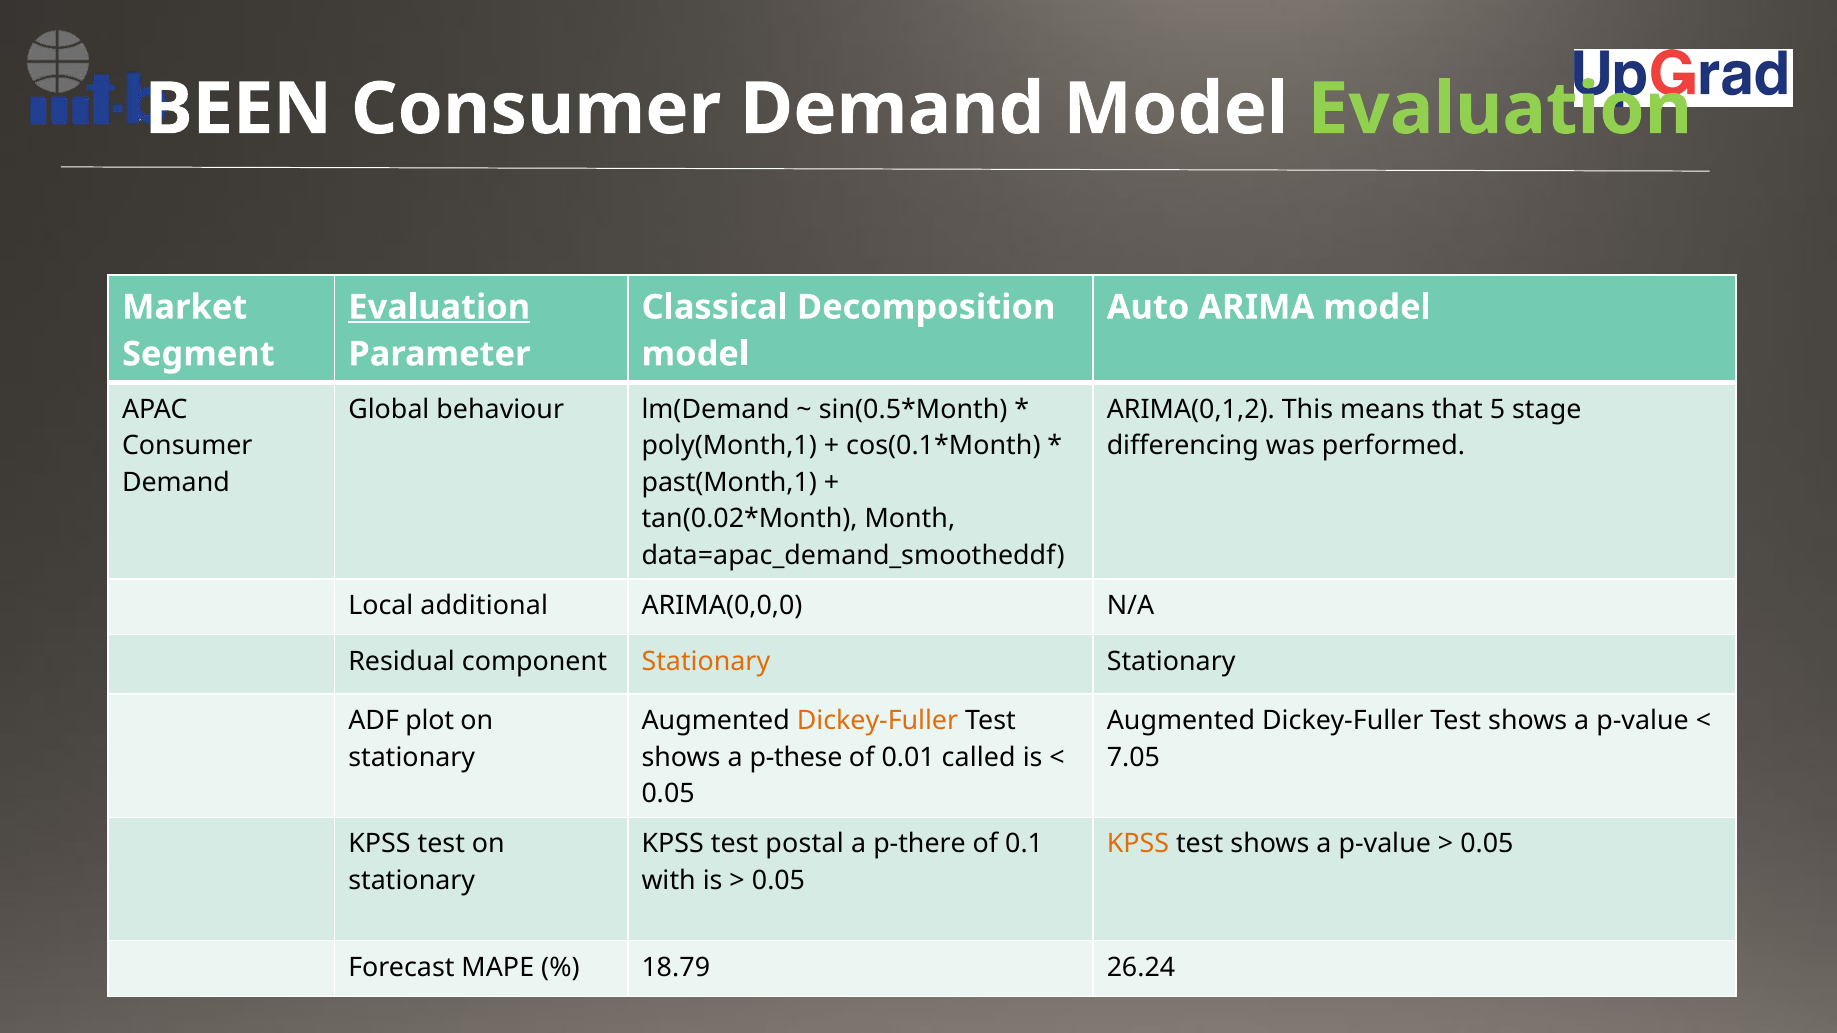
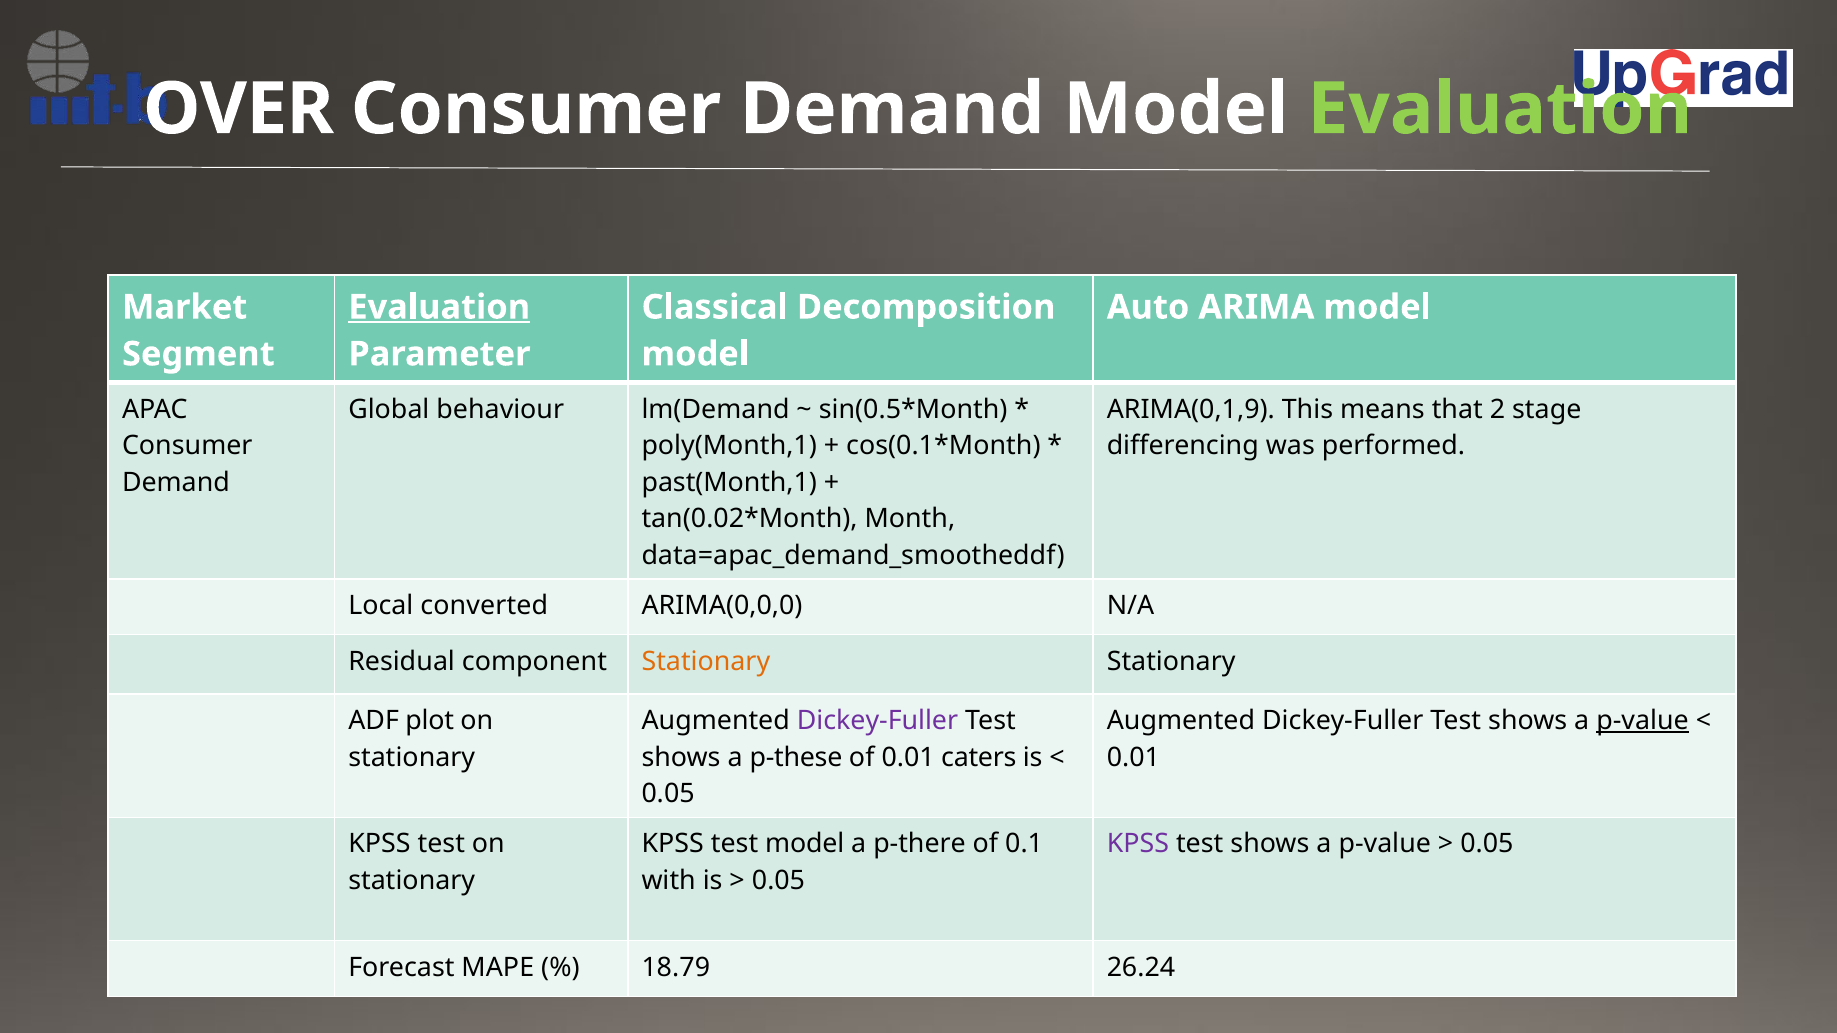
BEEN: BEEN -> OVER
ARIMA(0,1,2: ARIMA(0,1,2 -> ARIMA(0,1,9
5: 5 -> 2
additional: additional -> converted
Dickey-Fuller at (878, 721) colour: orange -> purple
p-value at (1642, 721) underline: none -> present
called: called -> caters
7.05 at (1133, 757): 7.05 -> 0.01
test postal: postal -> model
KPSS at (1138, 844) colour: orange -> purple
